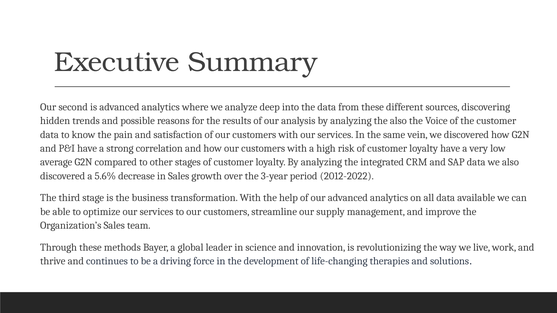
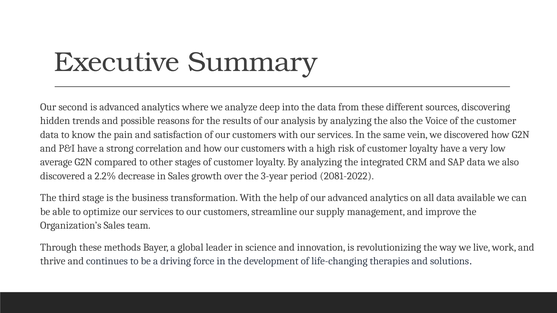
5.6%: 5.6% -> 2.2%
2012-2022: 2012-2022 -> 2081-2022
